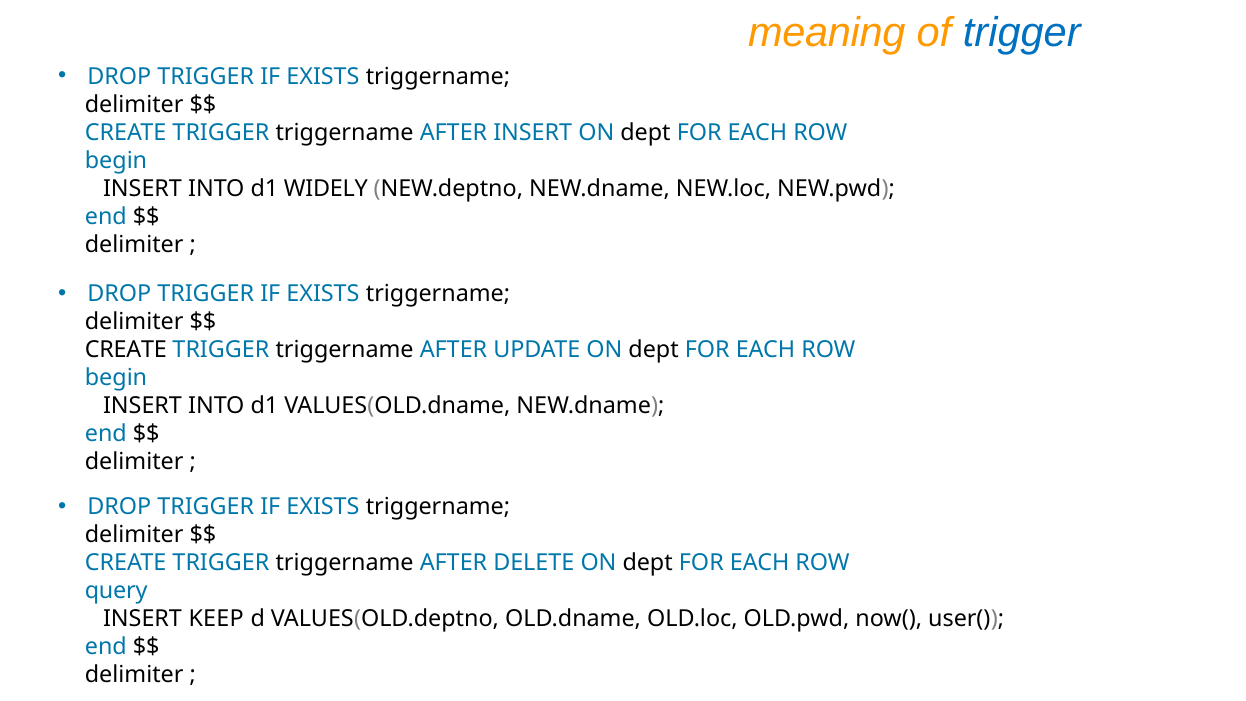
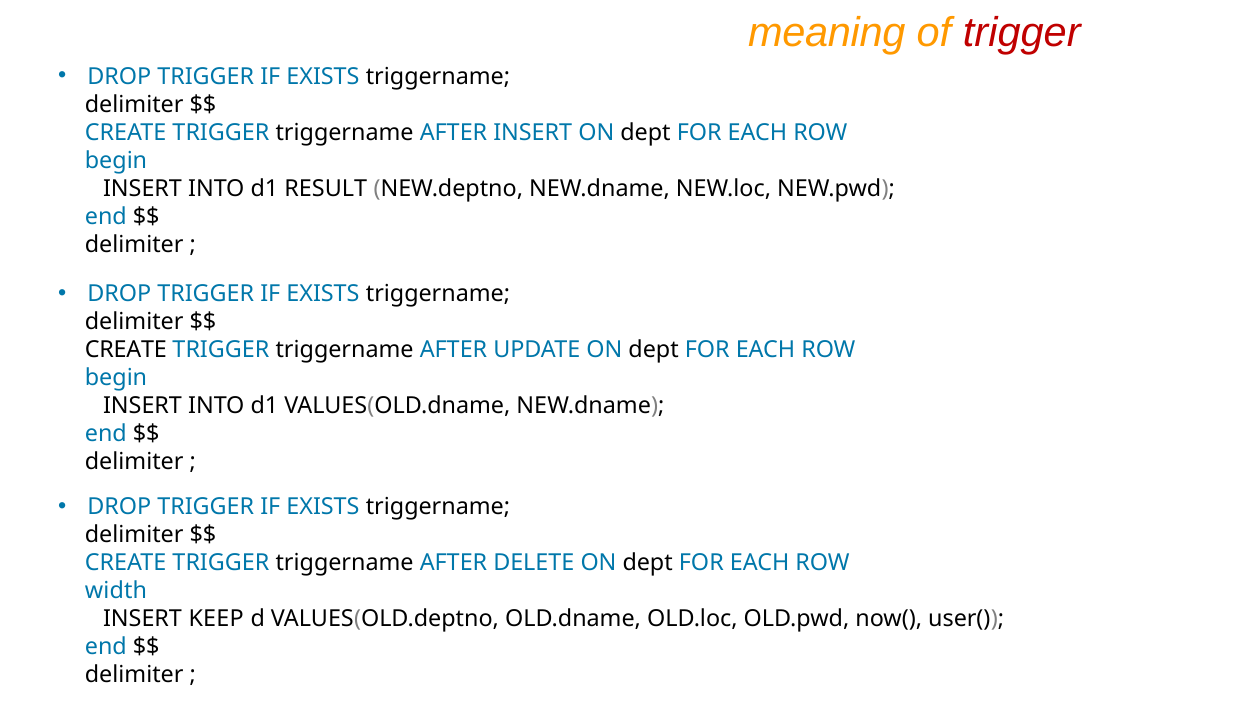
trigger at (1022, 32) colour: blue -> red
WIDELY: WIDELY -> RESULT
query: query -> width
